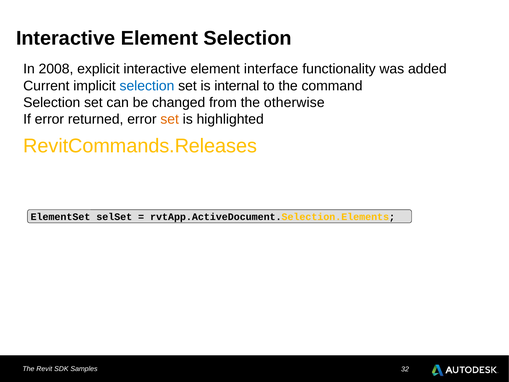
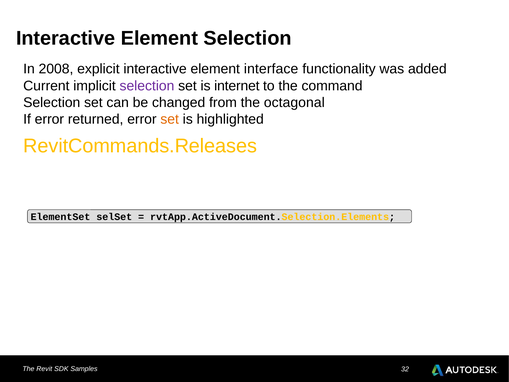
selection at (147, 86) colour: blue -> purple
internal: internal -> internet
otherwise: otherwise -> octagonal
